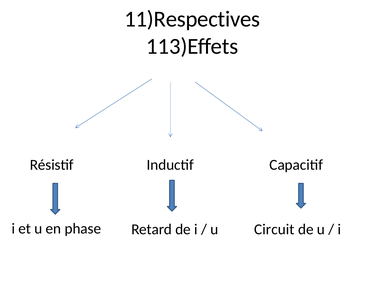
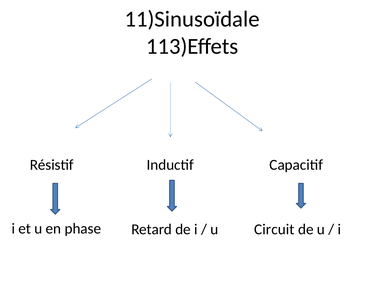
11)Respectives: 11)Respectives -> 11)Sinusoïdale
